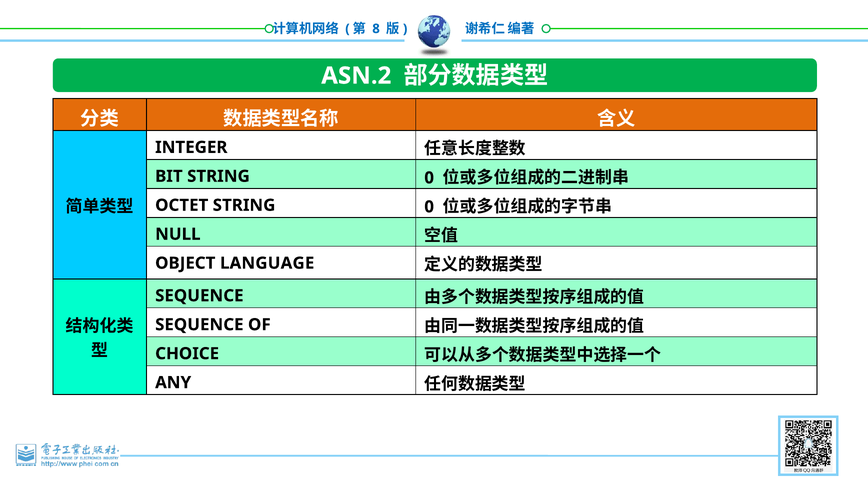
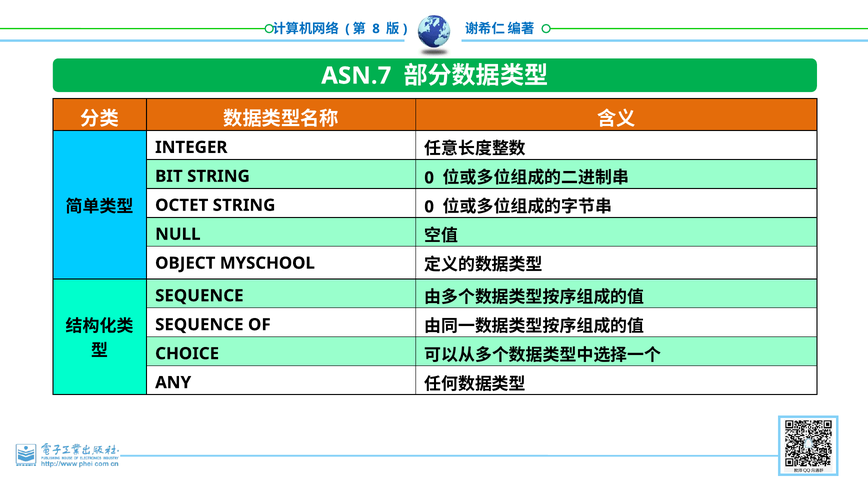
ASN.2: ASN.2 -> ASN.7
LANGUAGE: LANGUAGE -> MYSCHOOL
